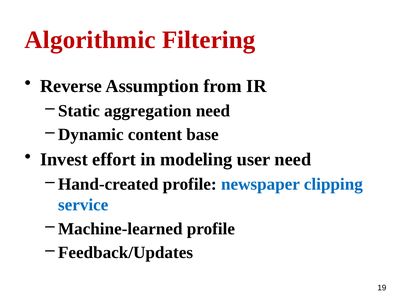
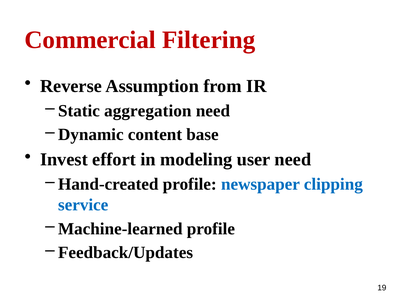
Algorithmic: Algorithmic -> Commercial
